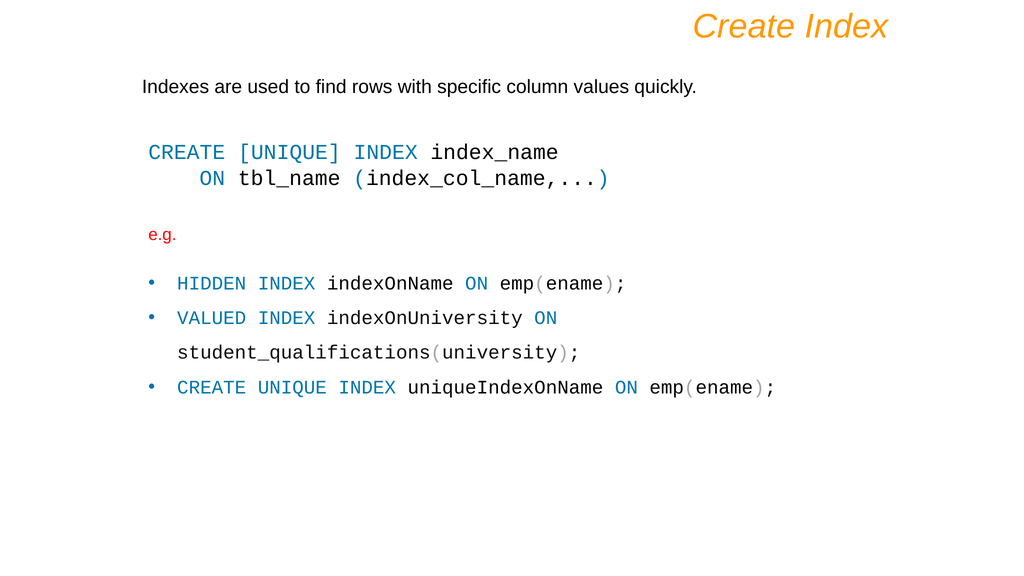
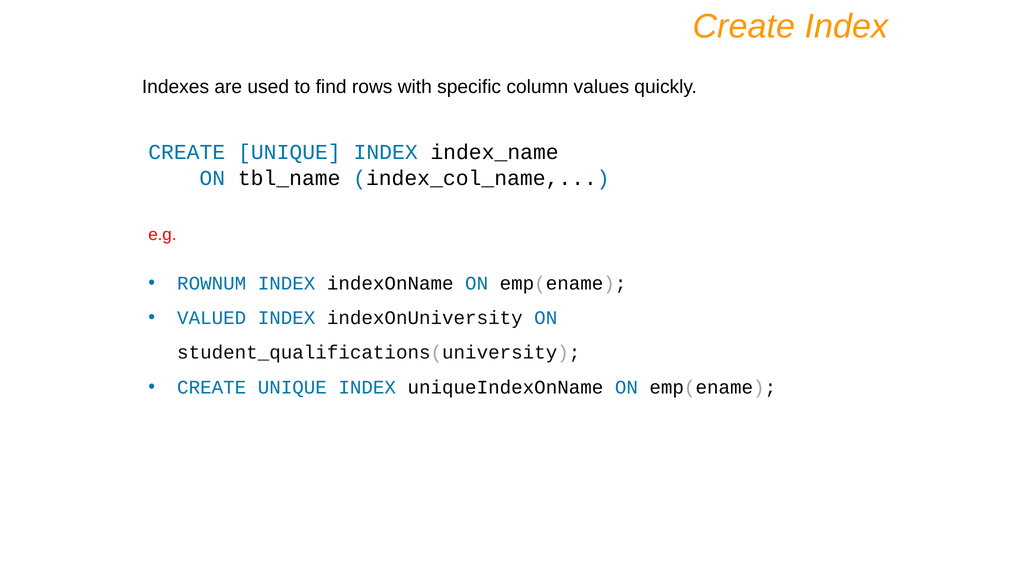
HIDDEN: HIDDEN -> ROWNUM
